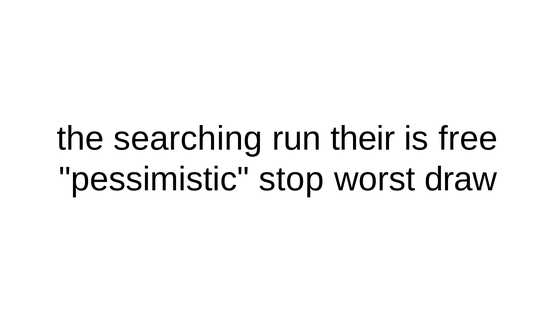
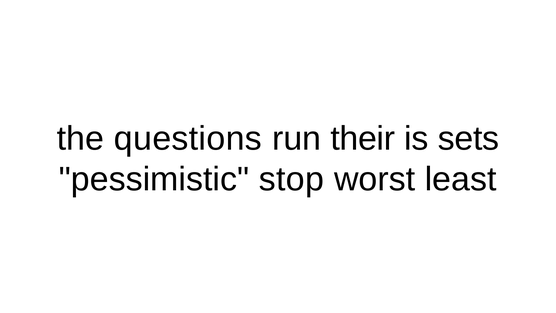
searching: searching -> questions
free: free -> sets
draw: draw -> least
